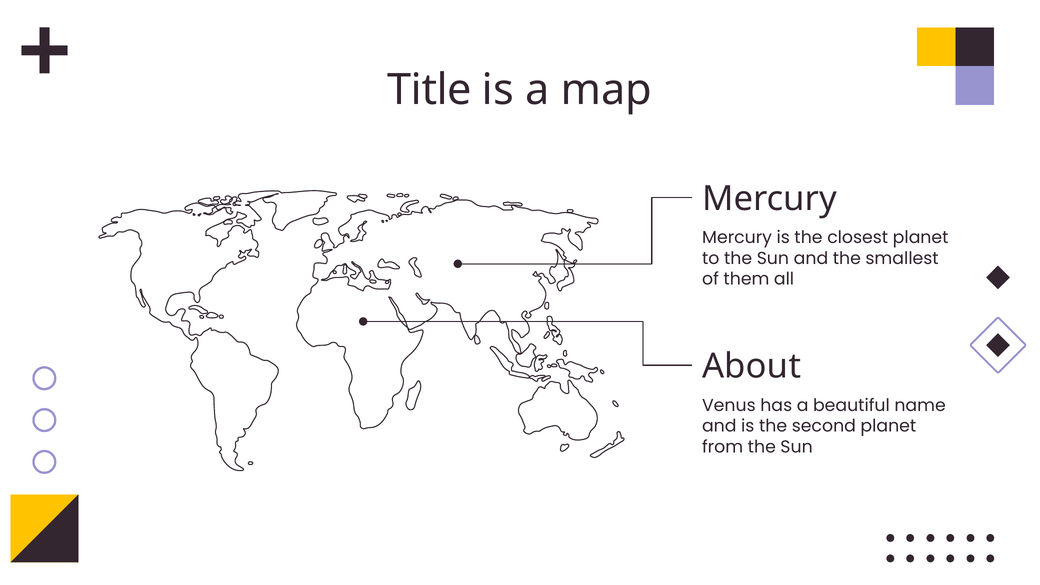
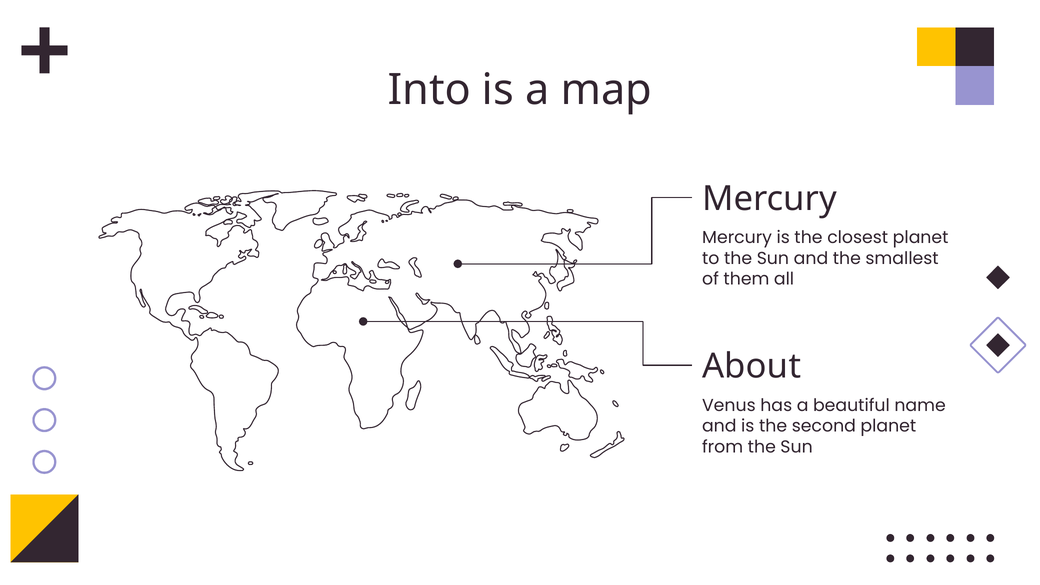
Title: Title -> Into
